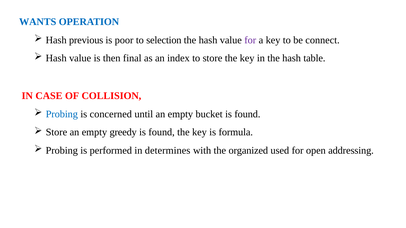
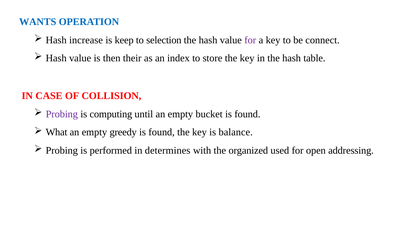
previous: previous -> increase
poor: poor -> keep
final: final -> their
Probing at (62, 114) colour: blue -> purple
concerned: concerned -> computing
Store at (56, 133): Store -> What
formula: formula -> balance
